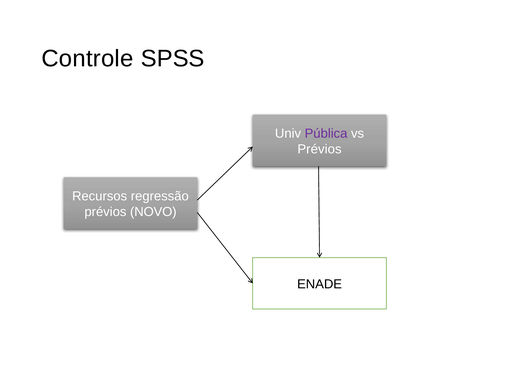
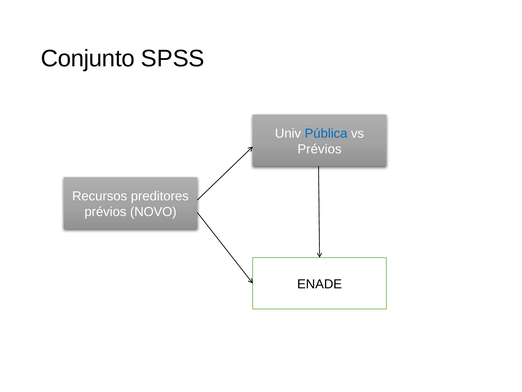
Controle: Controle -> Conjunto
Pública colour: purple -> blue
regressão: regressão -> preditores
